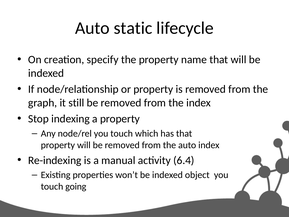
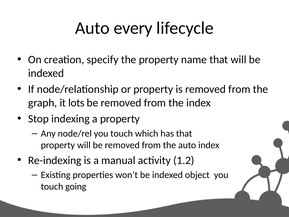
static: static -> every
still: still -> lots
6.4: 6.4 -> 1.2
